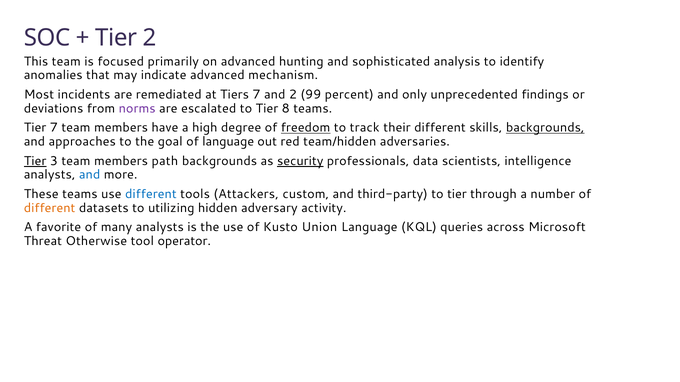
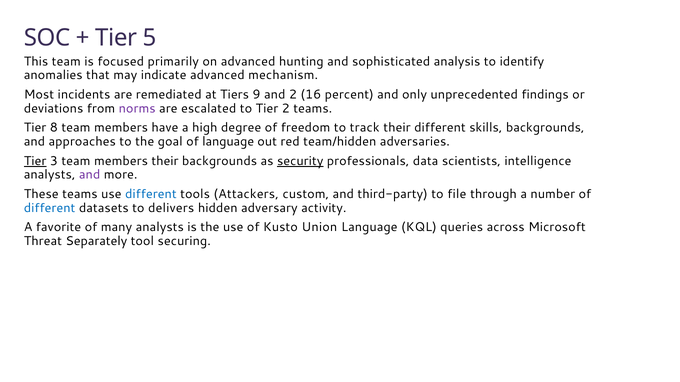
Tier 2: 2 -> 5
Tiers 7: 7 -> 9
99: 99 -> 16
Tier 8: 8 -> 2
Tier 7: 7 -> 8
freedom underline: present -> none
backgrounds at (545, 128) underline: present -> none
members path: path -> their
and at (90, 175) colour: blue -> purple
third-party to tier: tier -> file
different at (50, 208) colour: orange -> blue
utilizing: utilizing -> delivers
Otherwise: Otherwise -> Separately
operator: operator -> securing
